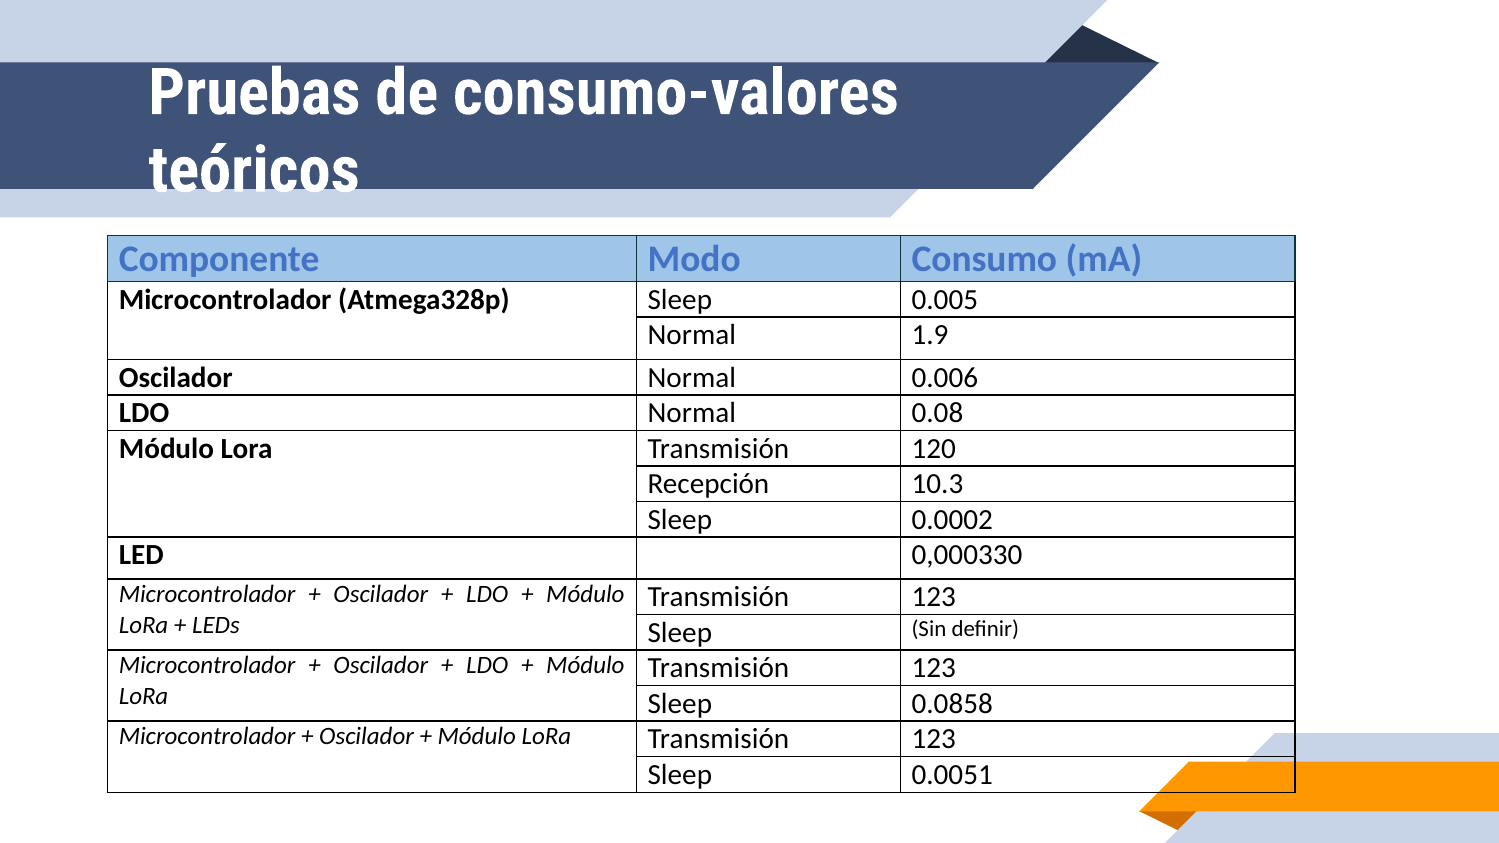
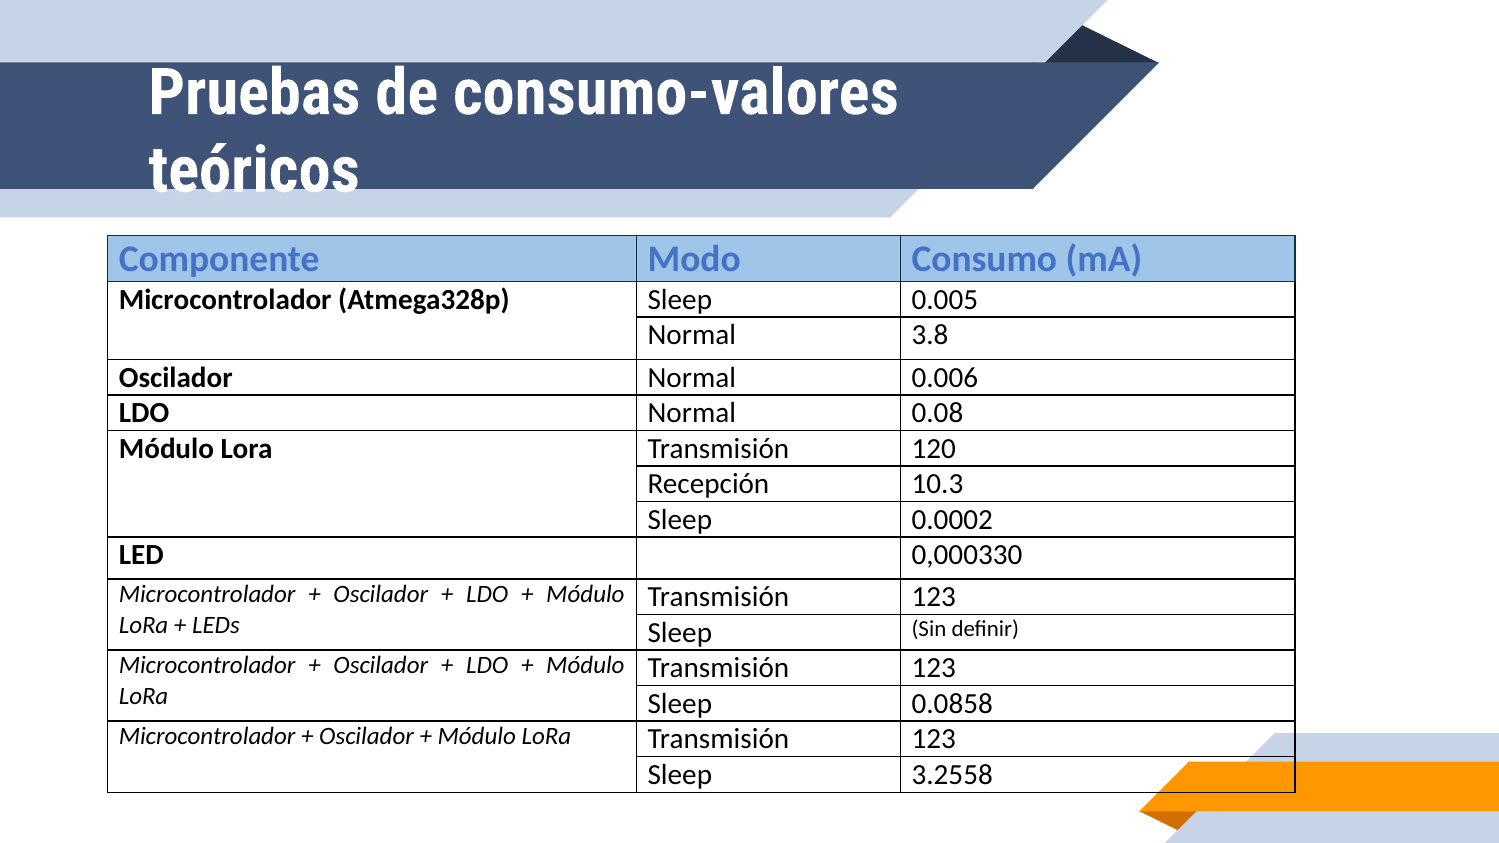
1.9: 1.9 -> 3.8
0.0051: 0.0051 -> 3.2558
